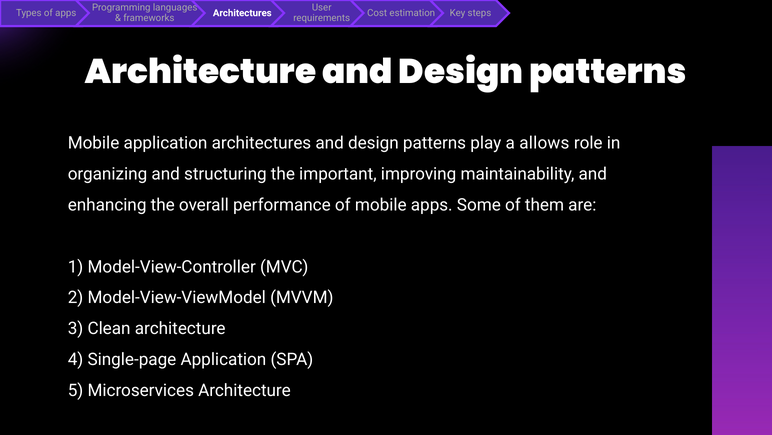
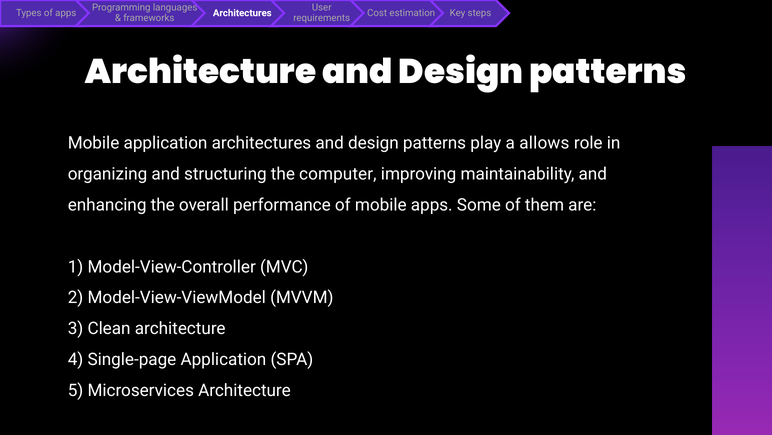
important: important -> computer
